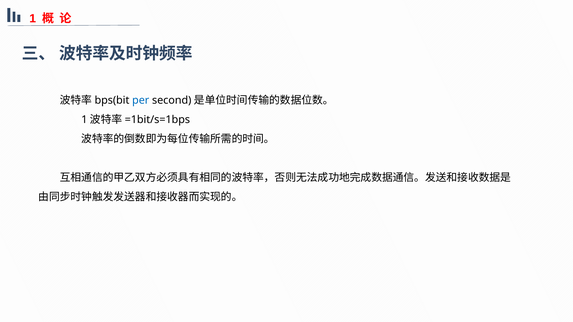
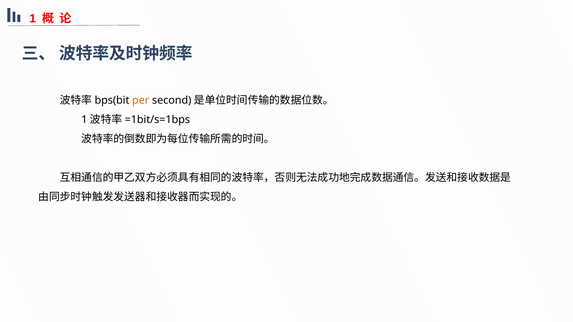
per colour: blue -> orange
